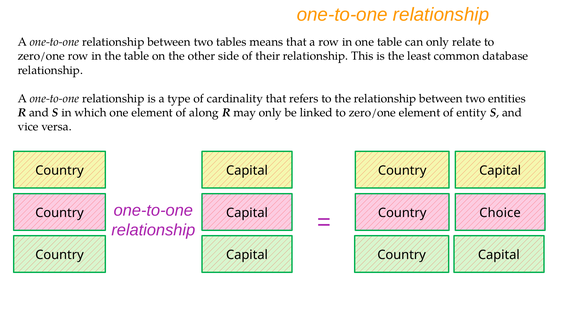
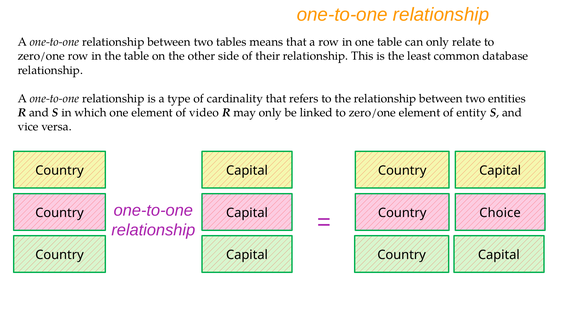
along: along -> video
